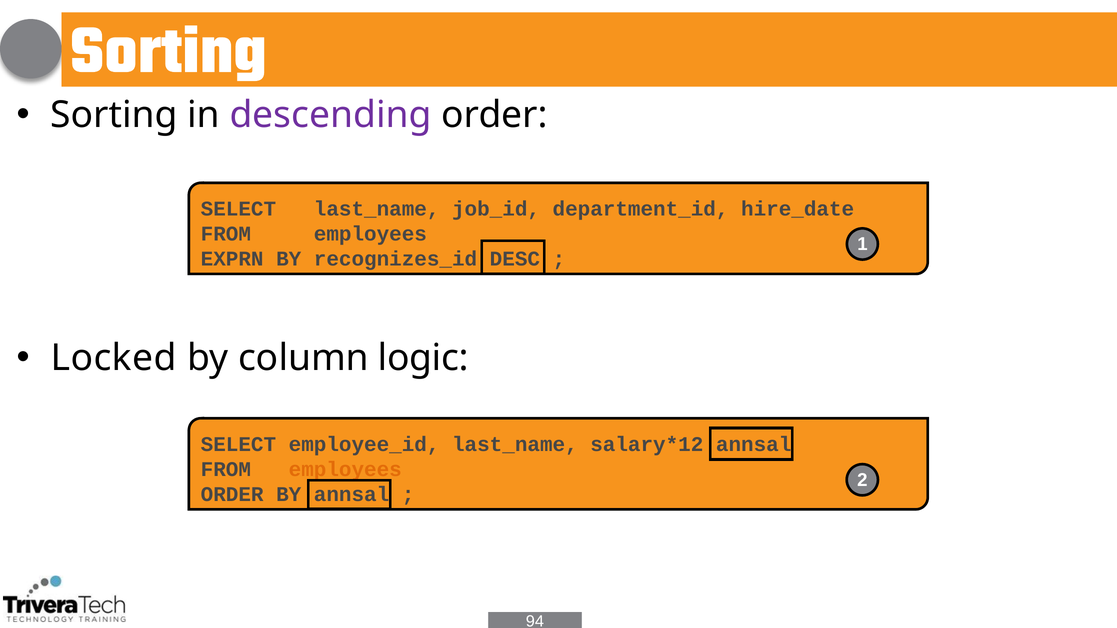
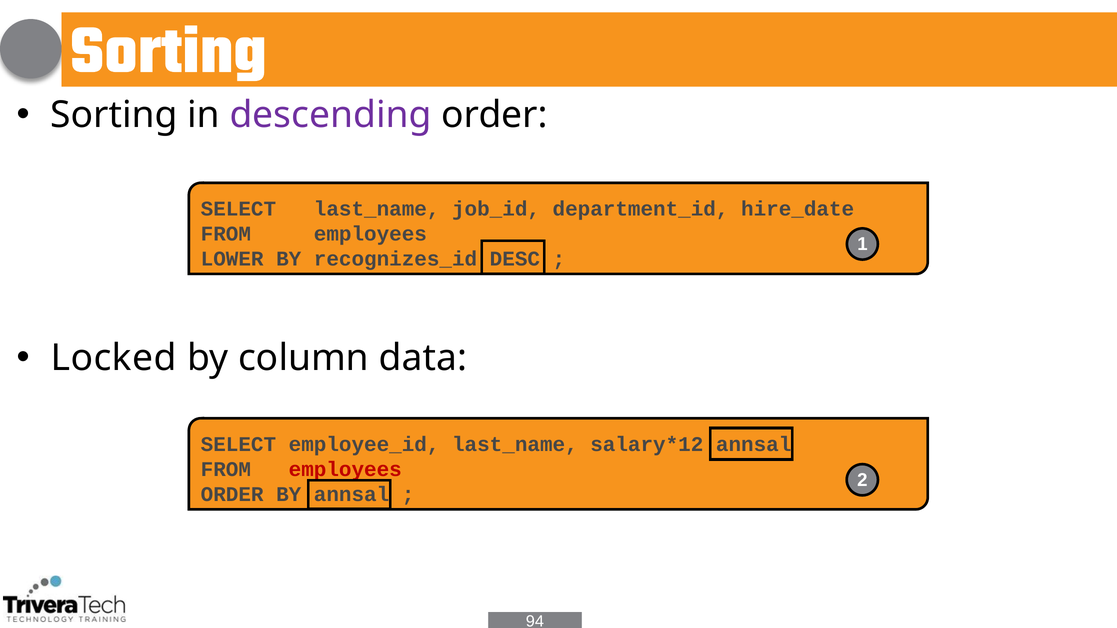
EXPRN: EXPRN -> LOWER
logic: logic -> data
employees at (345, 469) colour: orange -> red
